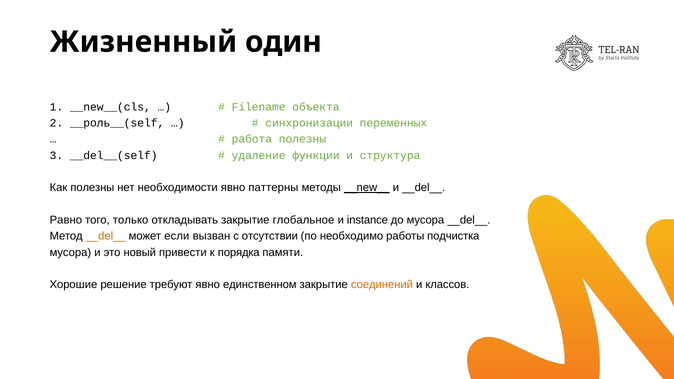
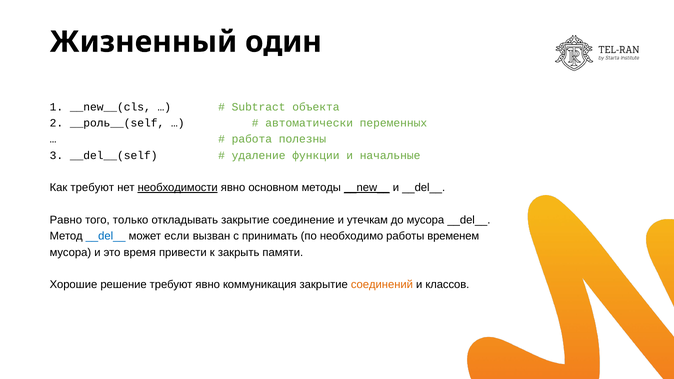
Filename: Filename -> Subtract
синхронизации: синхронизации -> автоматически
структура: структура -> начальные
Как полезны: полезны -> требуют
необходимости underline: none -> present
паттерны: паттерны -> основном
глобальное: глобальное -> соединение
instance: instance -> утечкам
__del__ at (106, 236) colour: orange -> blue
отсутствии: отсутствии -> принимать
подчистка: подчистка -> временем
новый: новый -> время
порядка: порядка -> закрыть
единственном: единственном -> коммуникация
